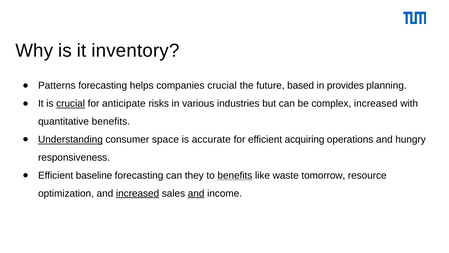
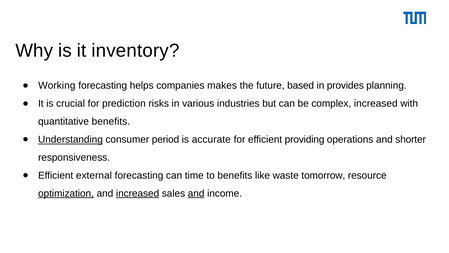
Patterns: Patterns -> Working
companies crucial: crucial -> makes
crucial at (71, 103) underline: present -> none
anticipate: anticipate -> prediction
space: space -> period
acquiring: acquiring -> providing
hungry: hungry -> shorter
baseline: baseline -> external
they: they -> time
benefits at (235, 175) underline: present -> none
optimization underline: none -> present
